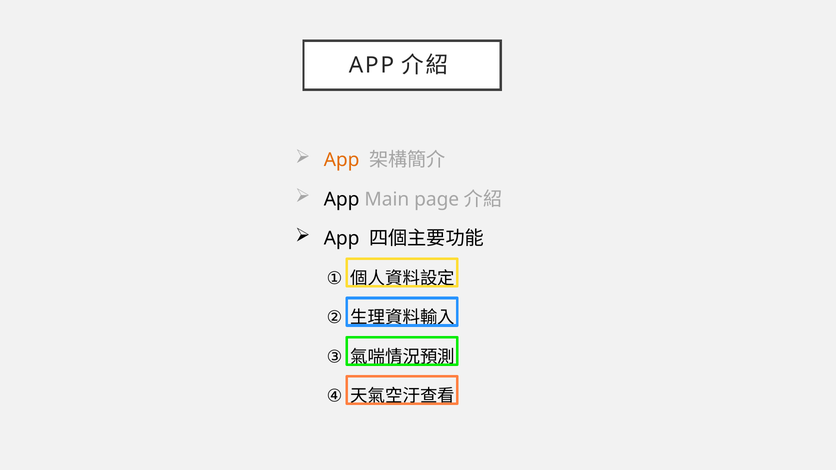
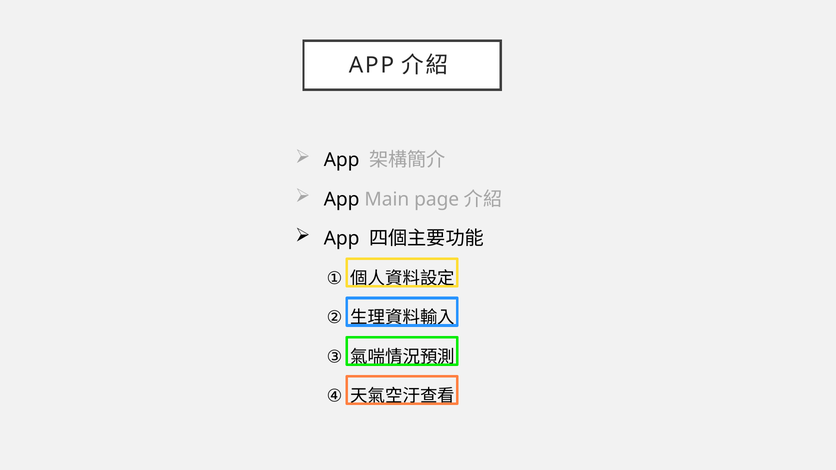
App at (342, 160) colour: orange -> black
